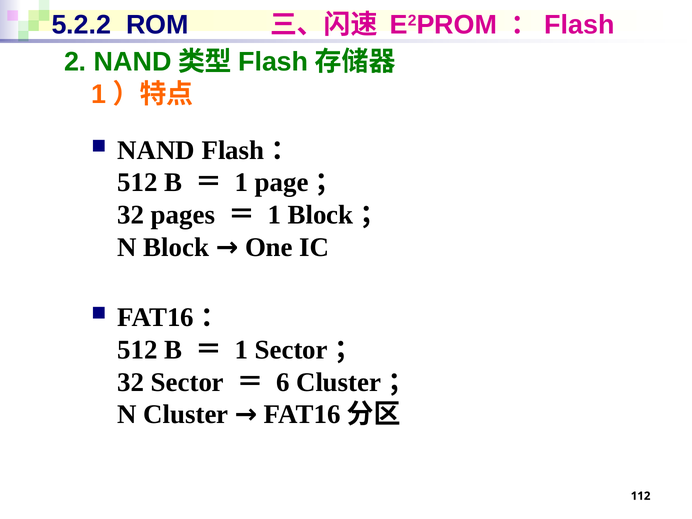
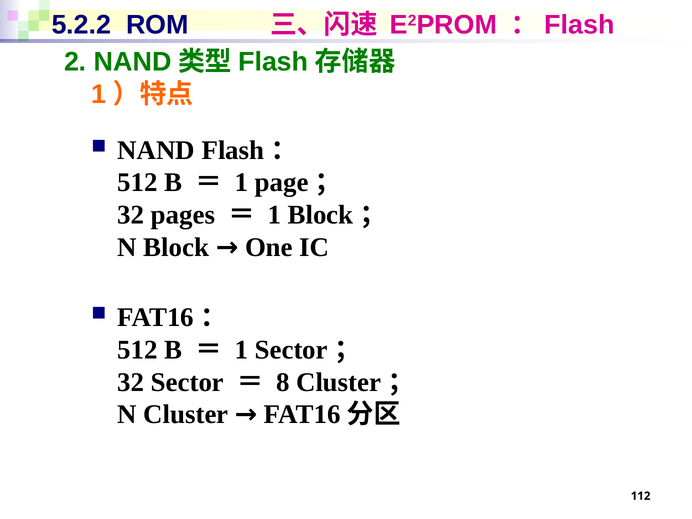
6: 6 -> 8
